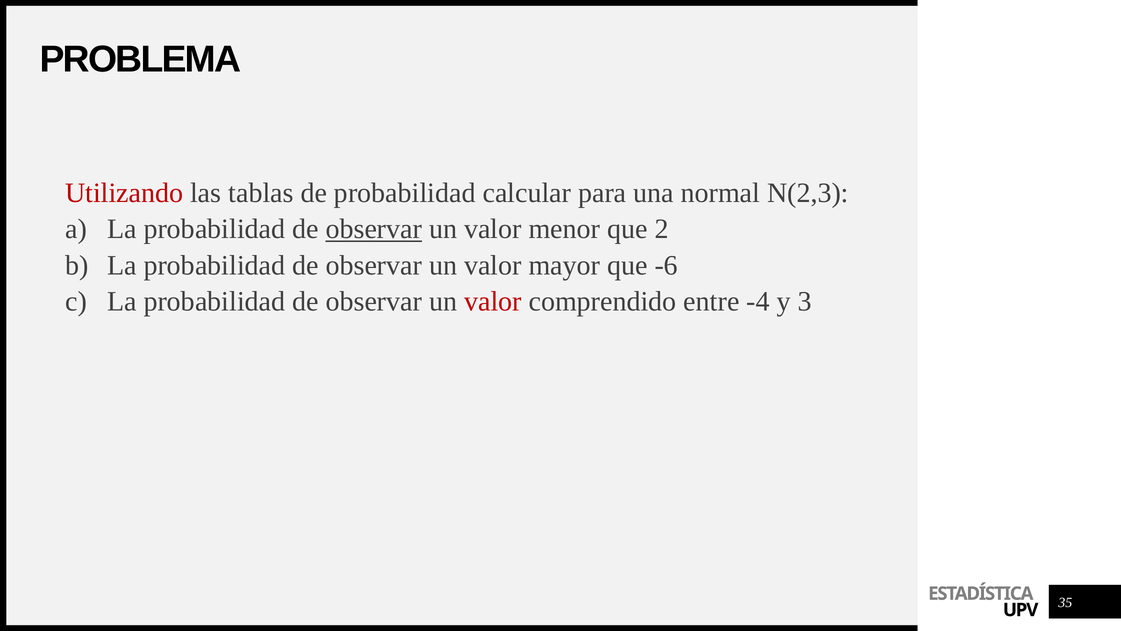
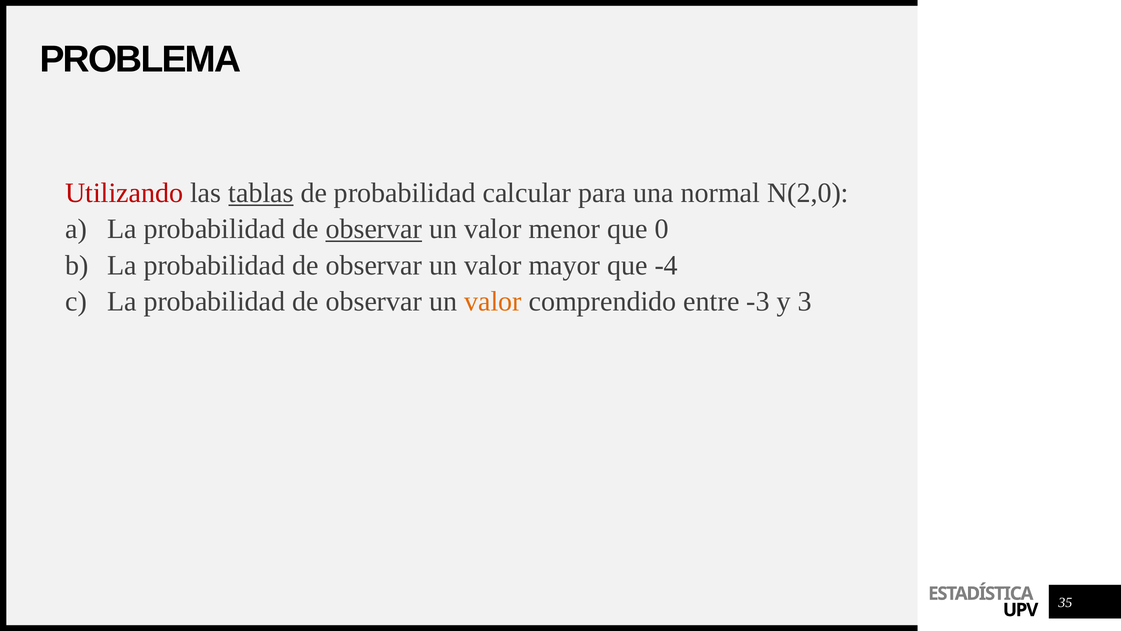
tablas underline: none -> present
N(2,3: N(2,3 -> N(2,0
2: 2 -> 0
-6: -6 -> -4
valor at (493, 301) colour: red -> orange
-4: -4 -> -3
